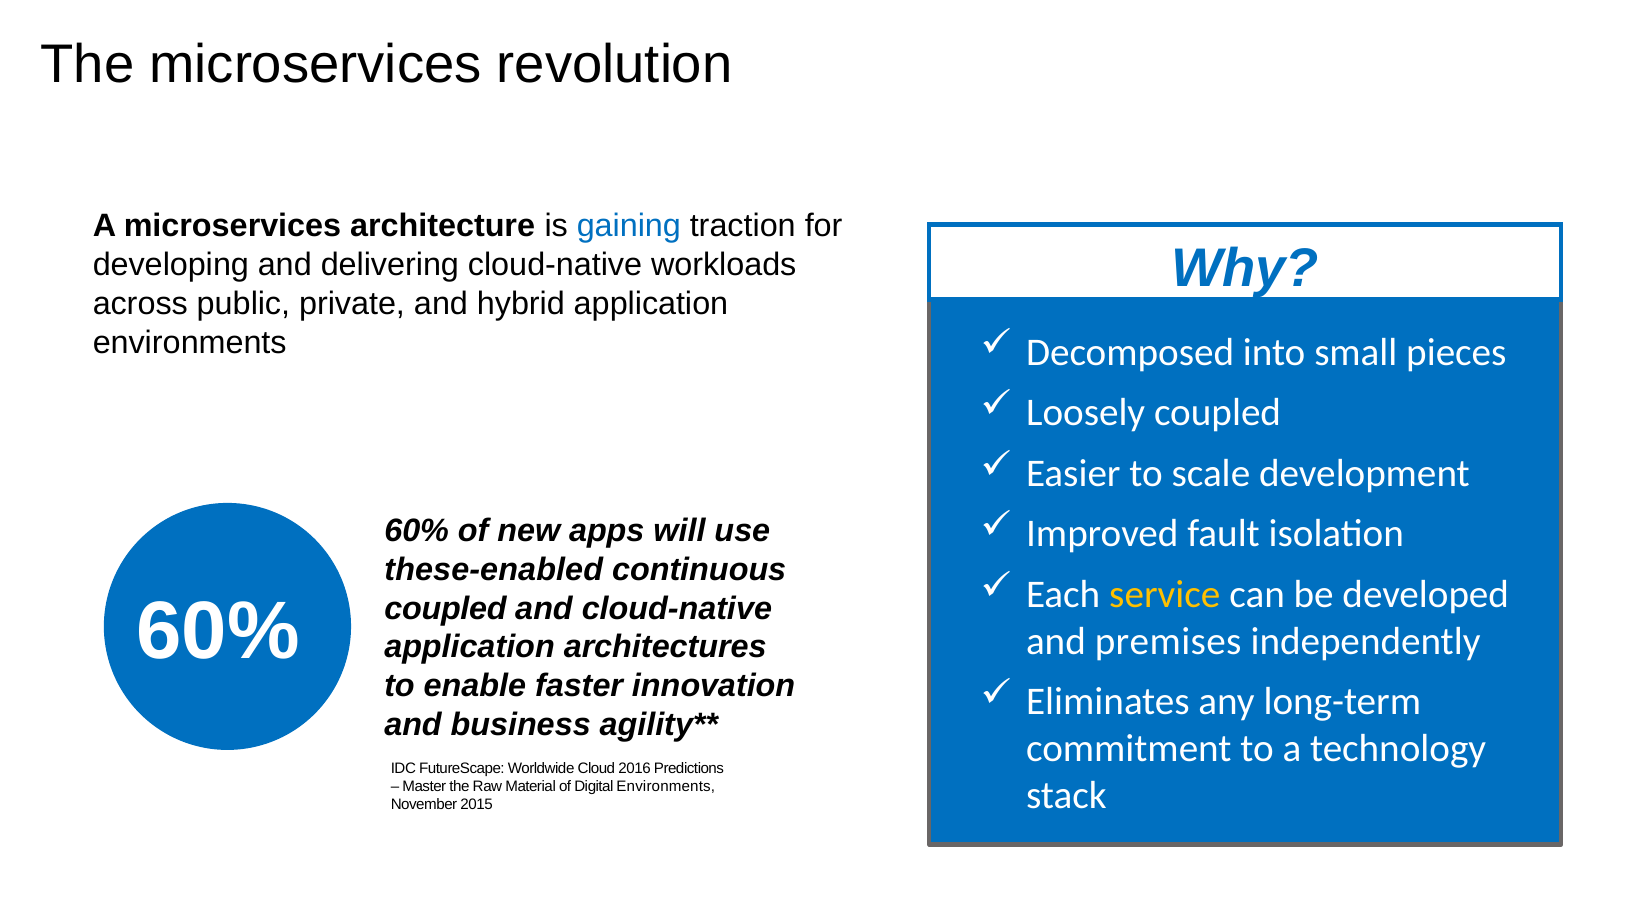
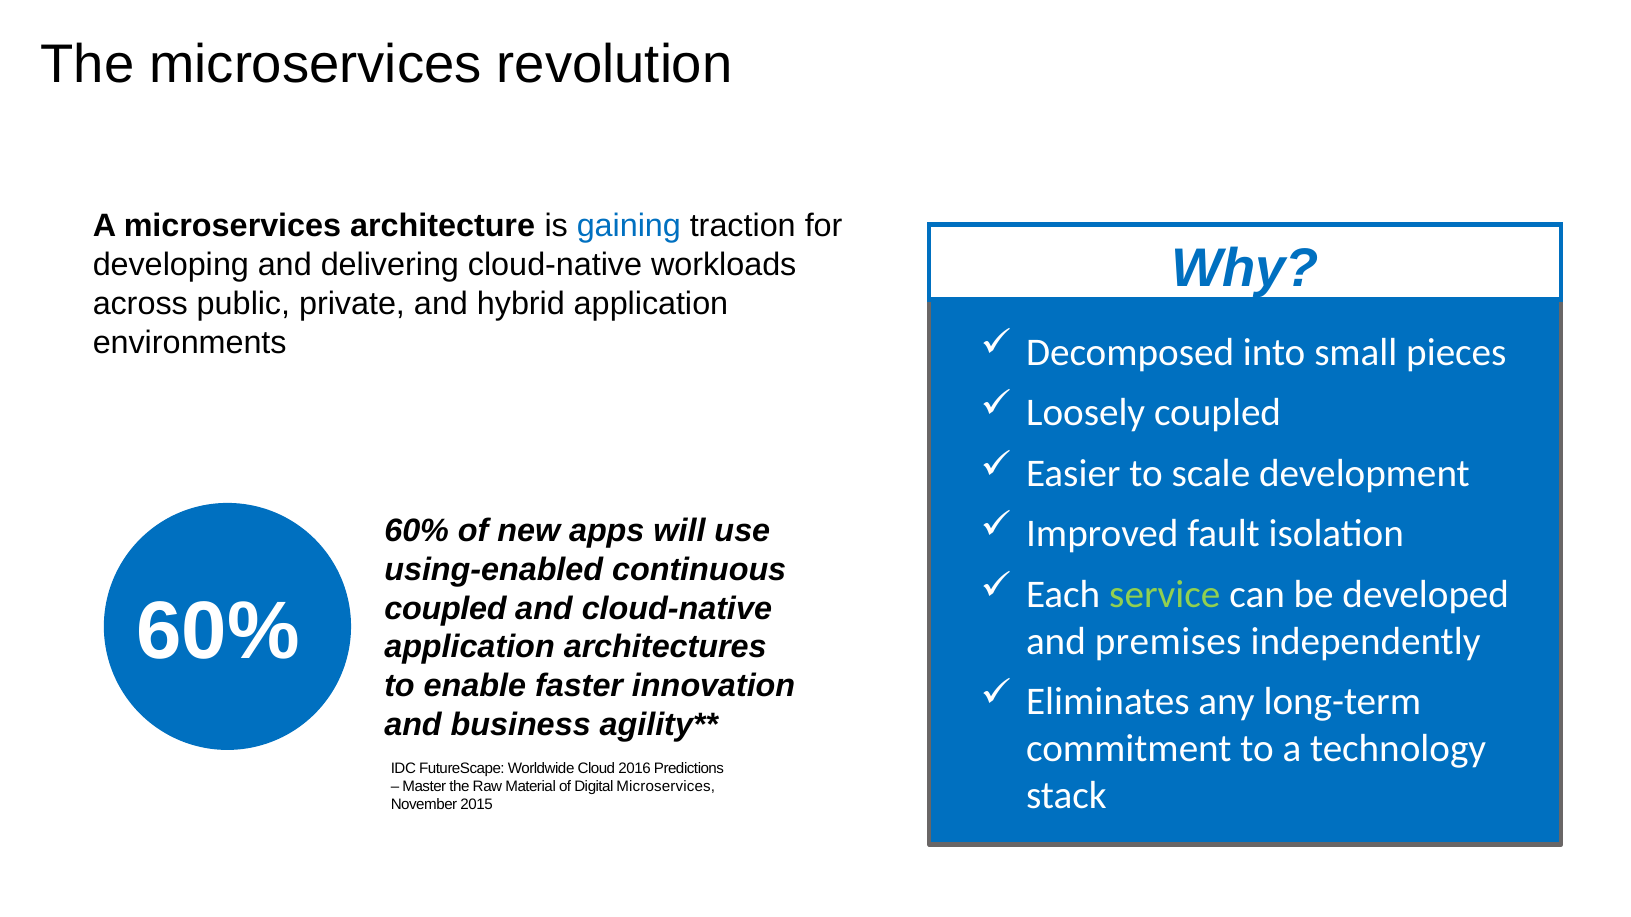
these-enabled: these-enabled -> using-enabled
service colour: yellow -> light green
Digital Environments: Environments -> Microservices
